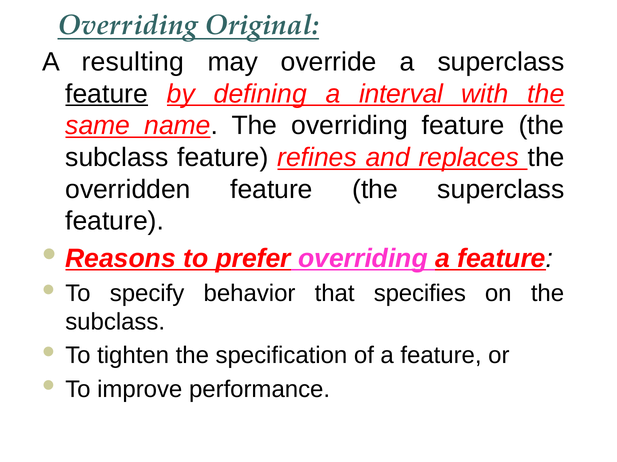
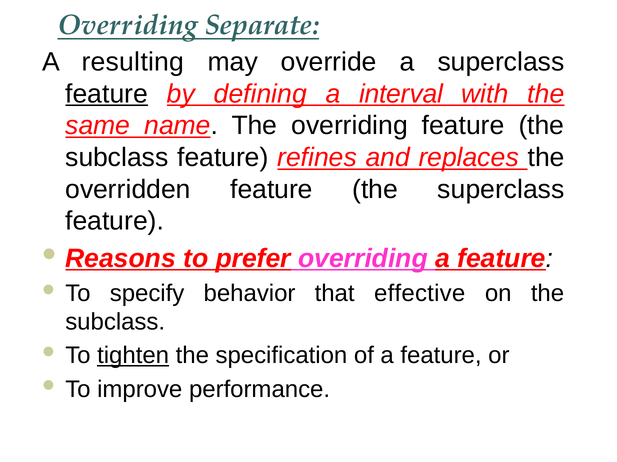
Original: Original -> Separate
specifies: specifies -> effective
tighten underline: none -> present
